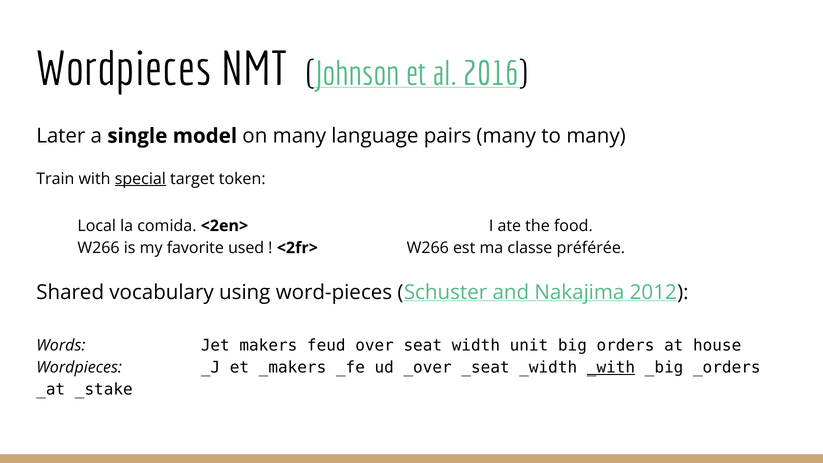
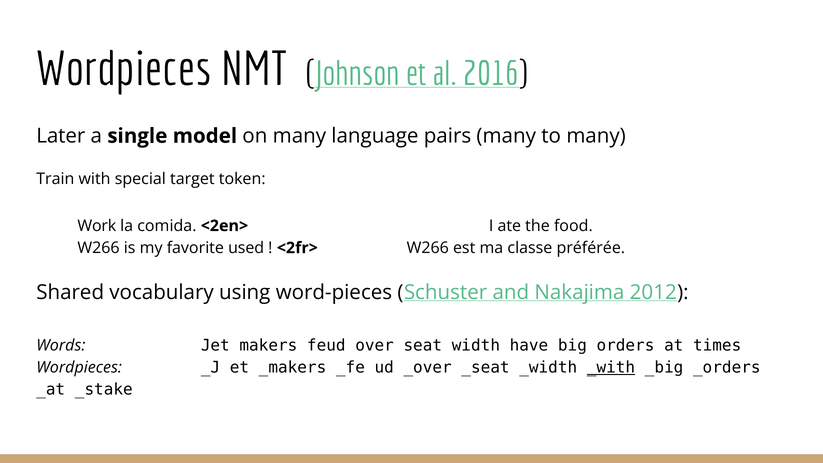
special underline: present -> none
Local: Local -> Work
unit: unit -> have
house: house -> times
